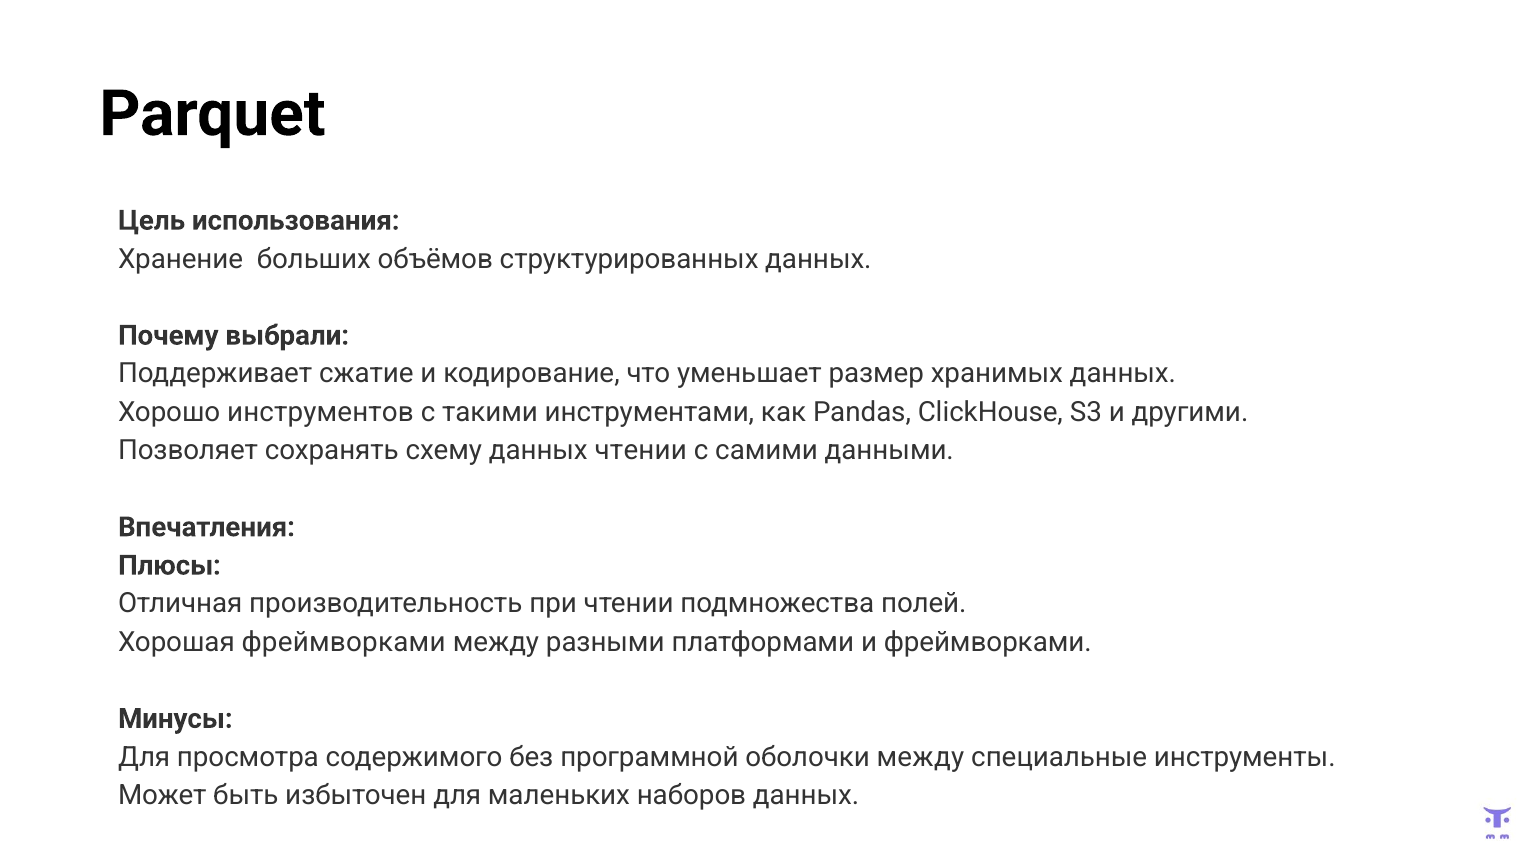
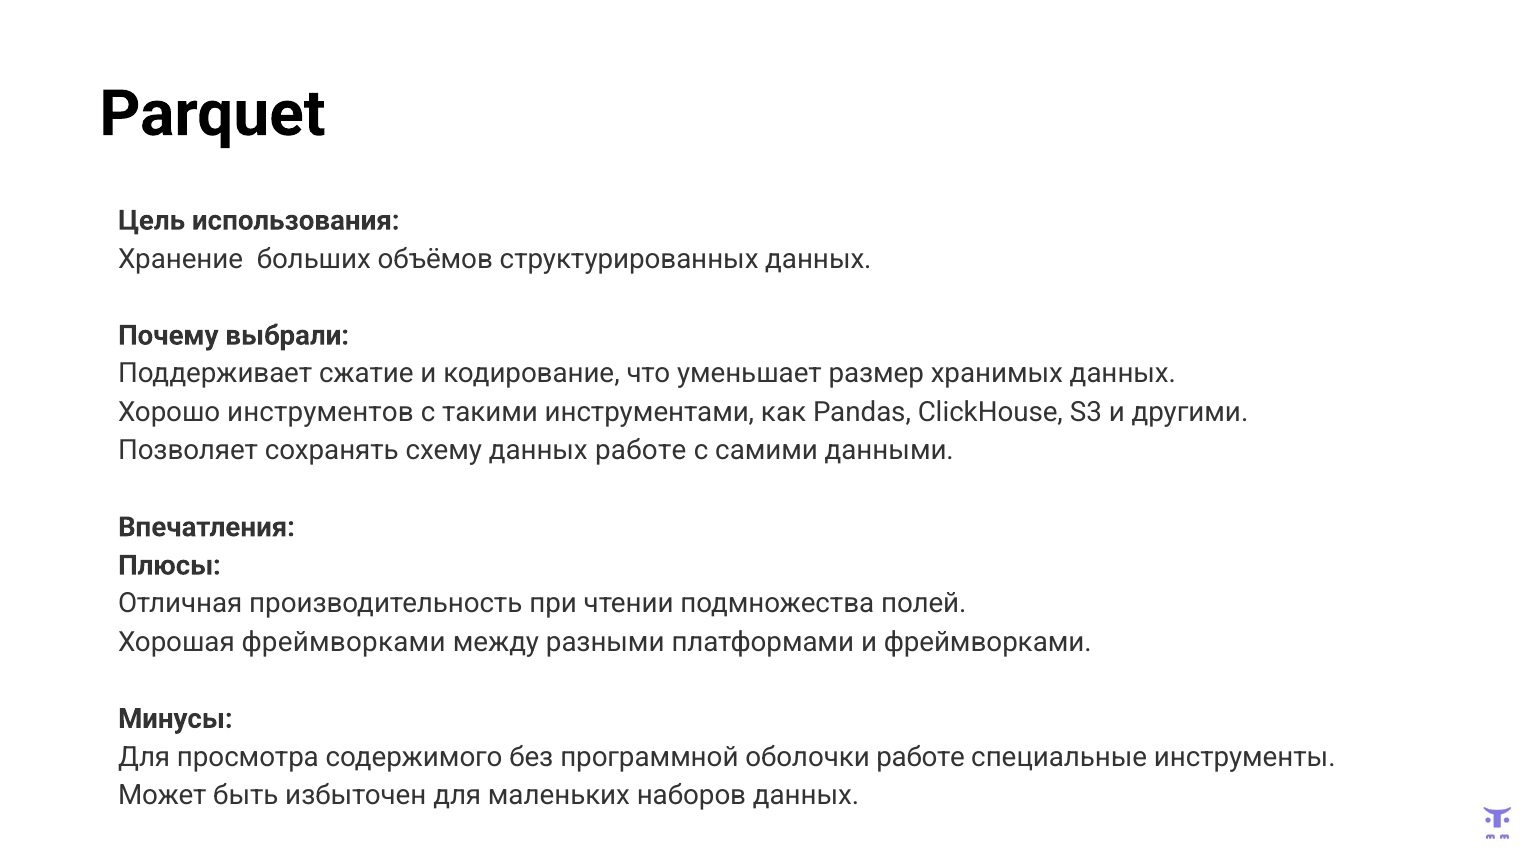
данных чтении: чтении -> работе
оболочки между: между -> работе
